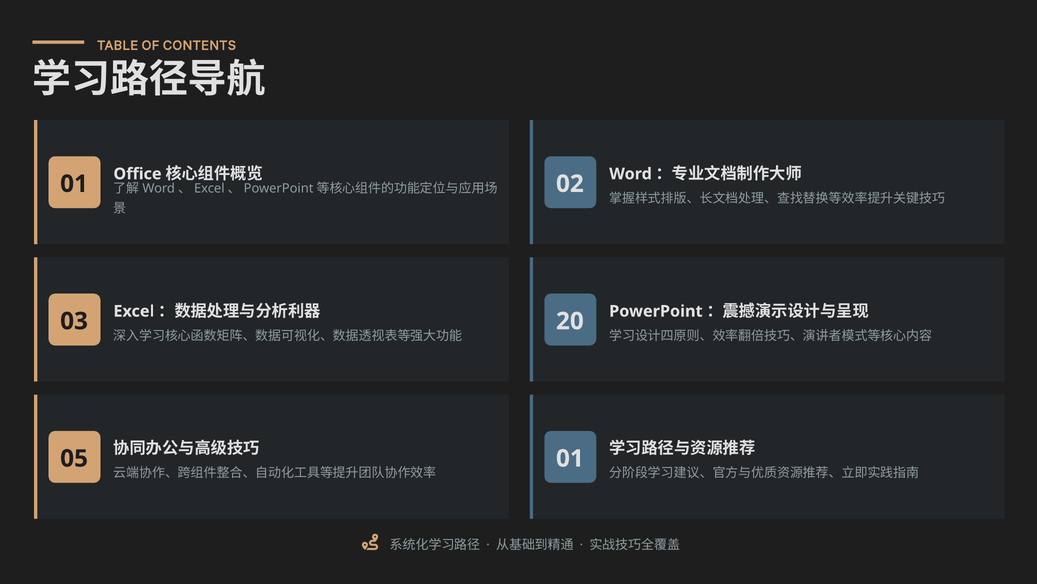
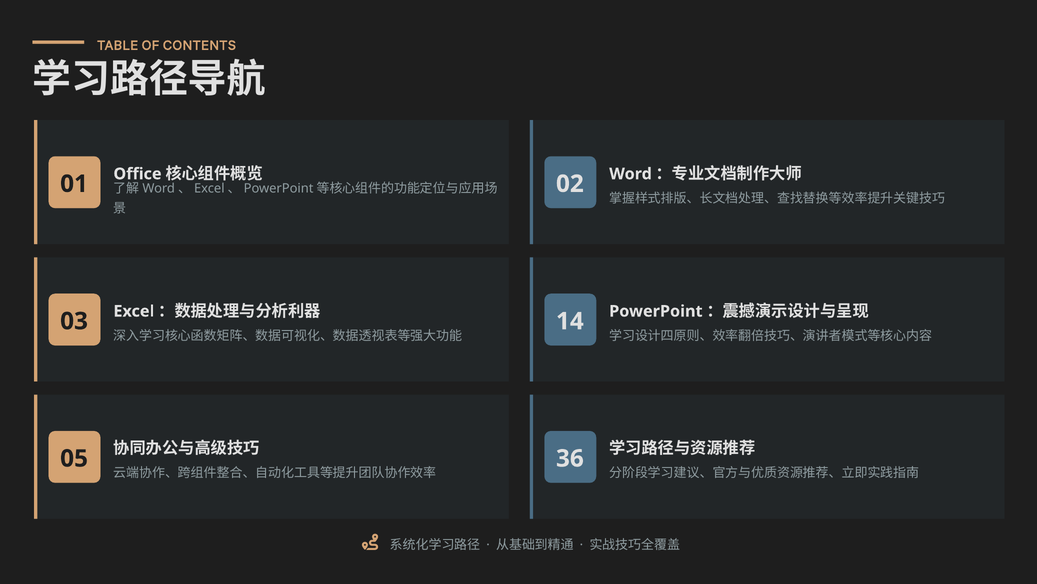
20: 20 -> 14
01 at (570, 458): 01 -> 36
